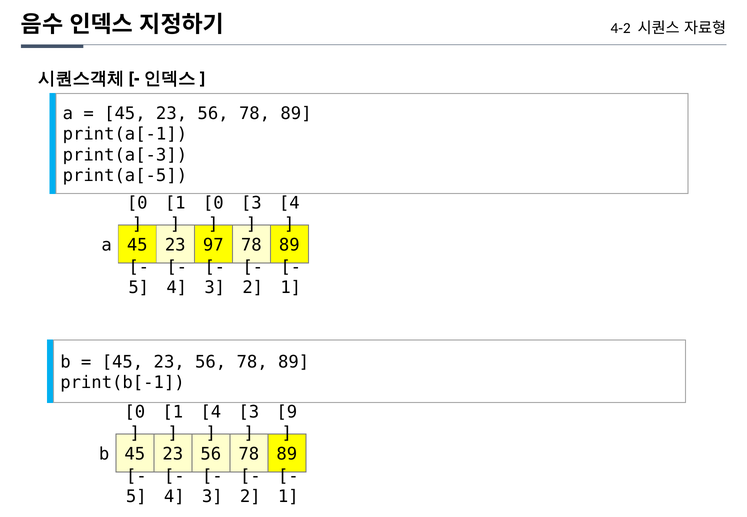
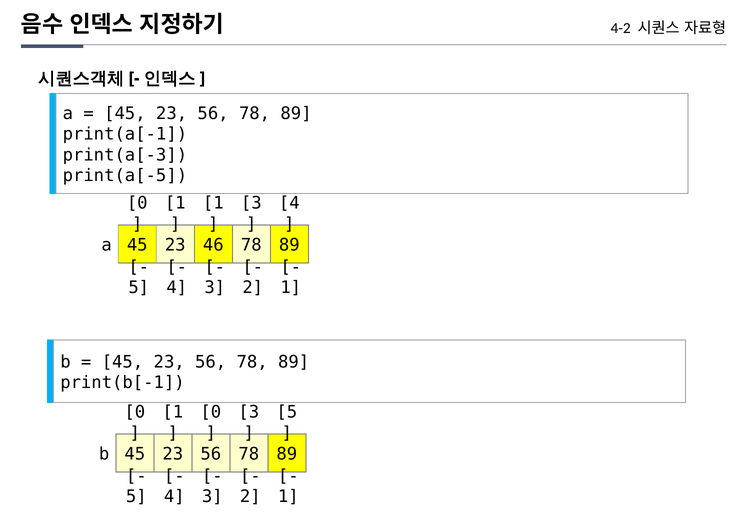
0 at (213, 203): 0 -> 1
97: 97 -> 46
4 at (211, 412): 4 -> 0
9 at (287, 412): 9 -> 5
